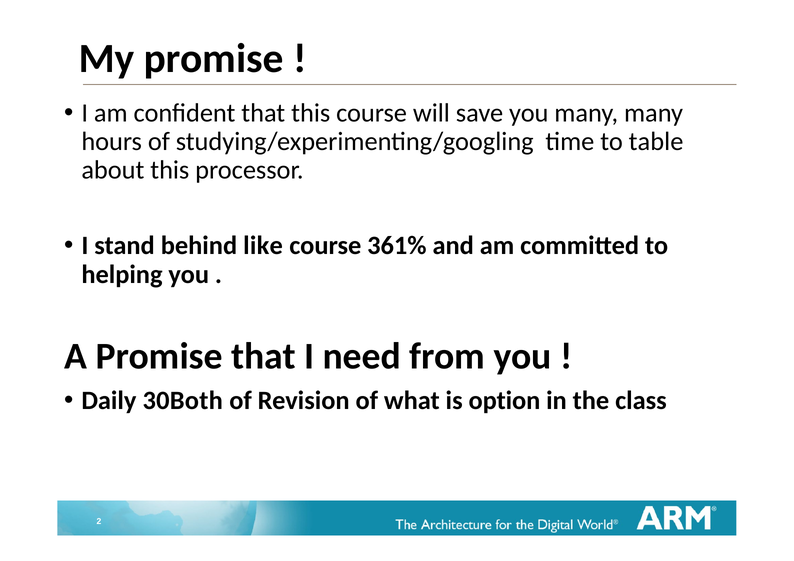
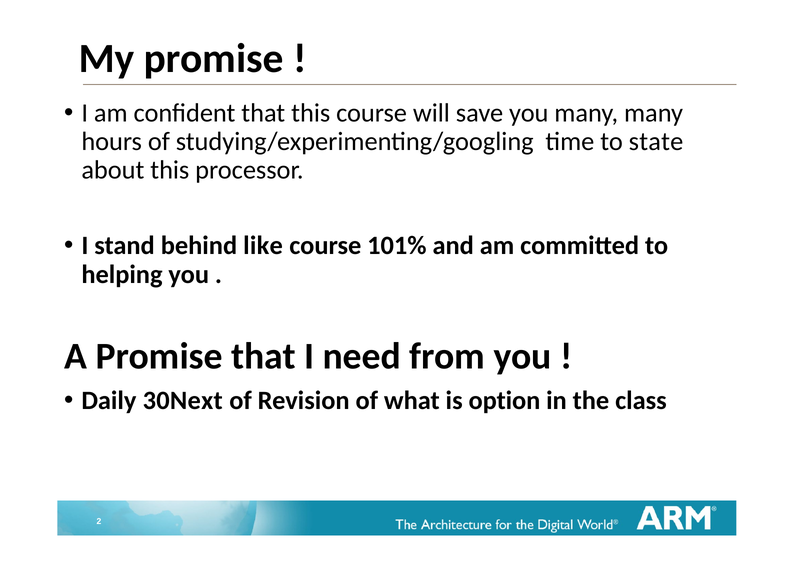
table: table -> state
361%: 361% -> 101%
30Both: 30Both -> 30Next
